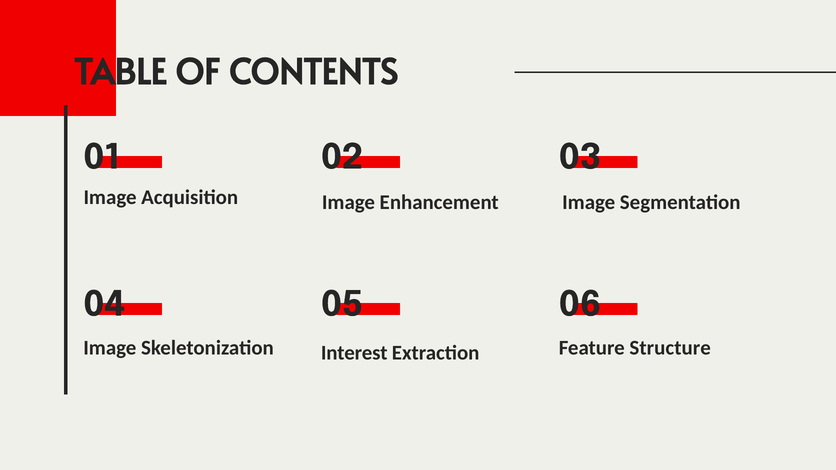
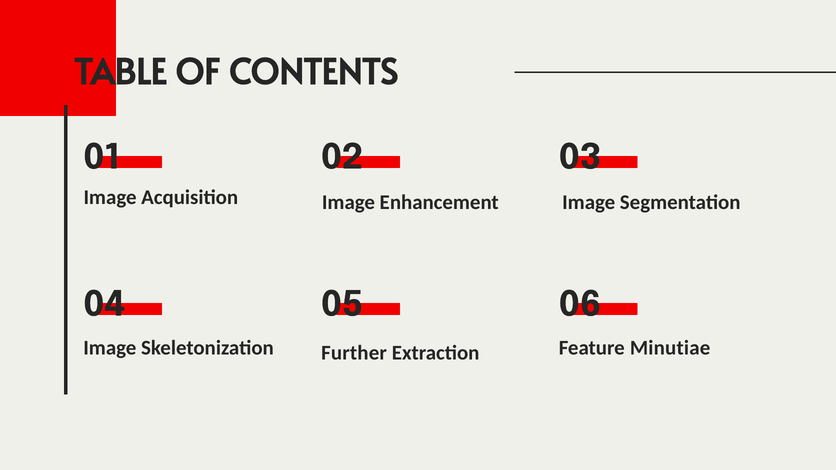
Structure: Structure -> Minutiae
Interest: Interest -> Further
